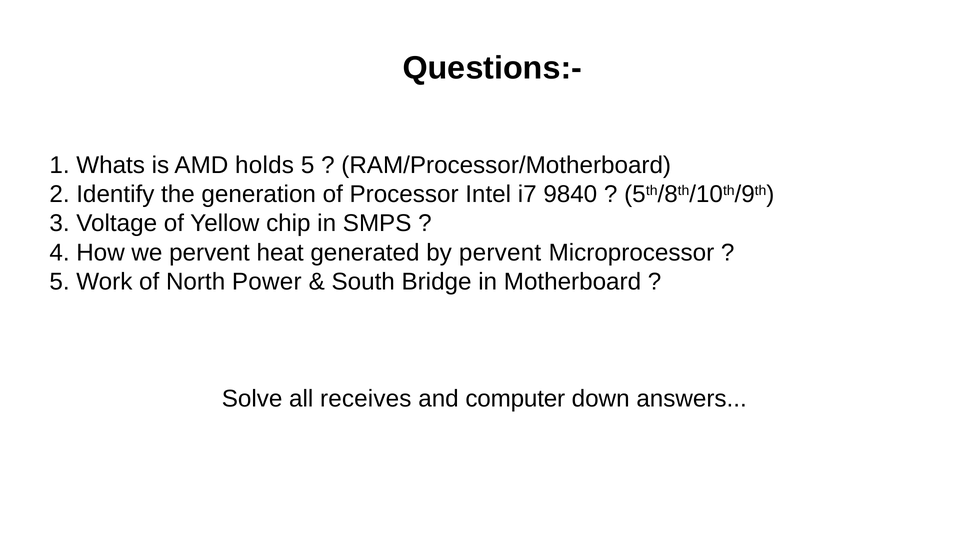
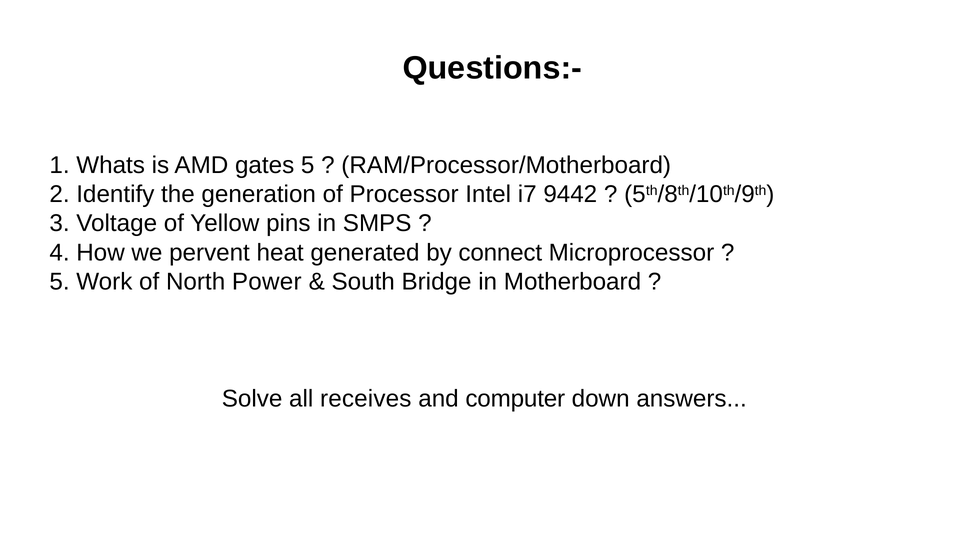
holds: holds -> gates
9840: 9840 -> 9442
chip: chip -> pins
by pervent: pervent -> connect
